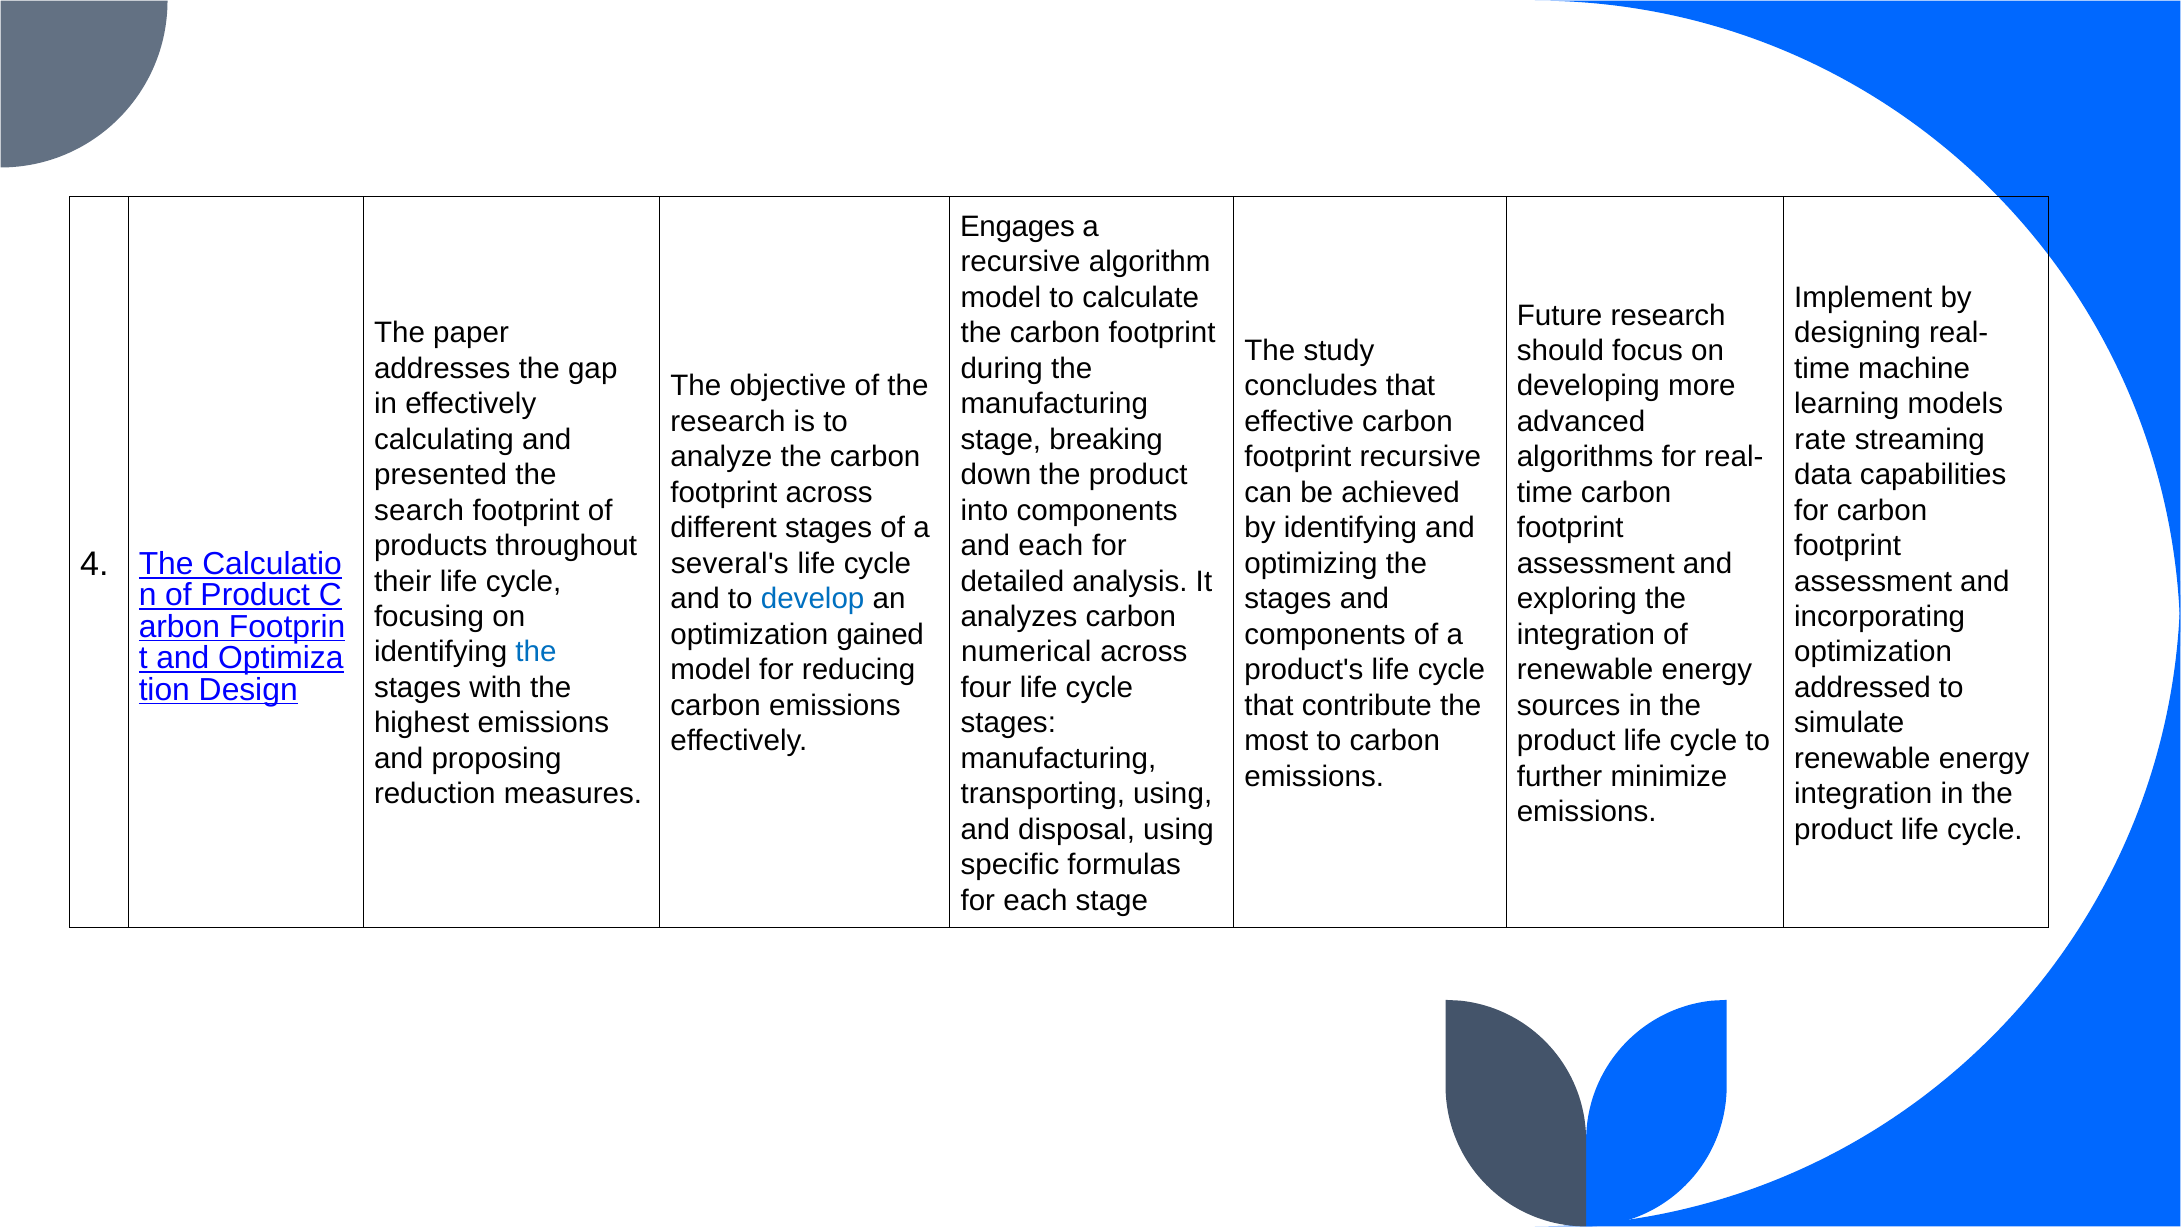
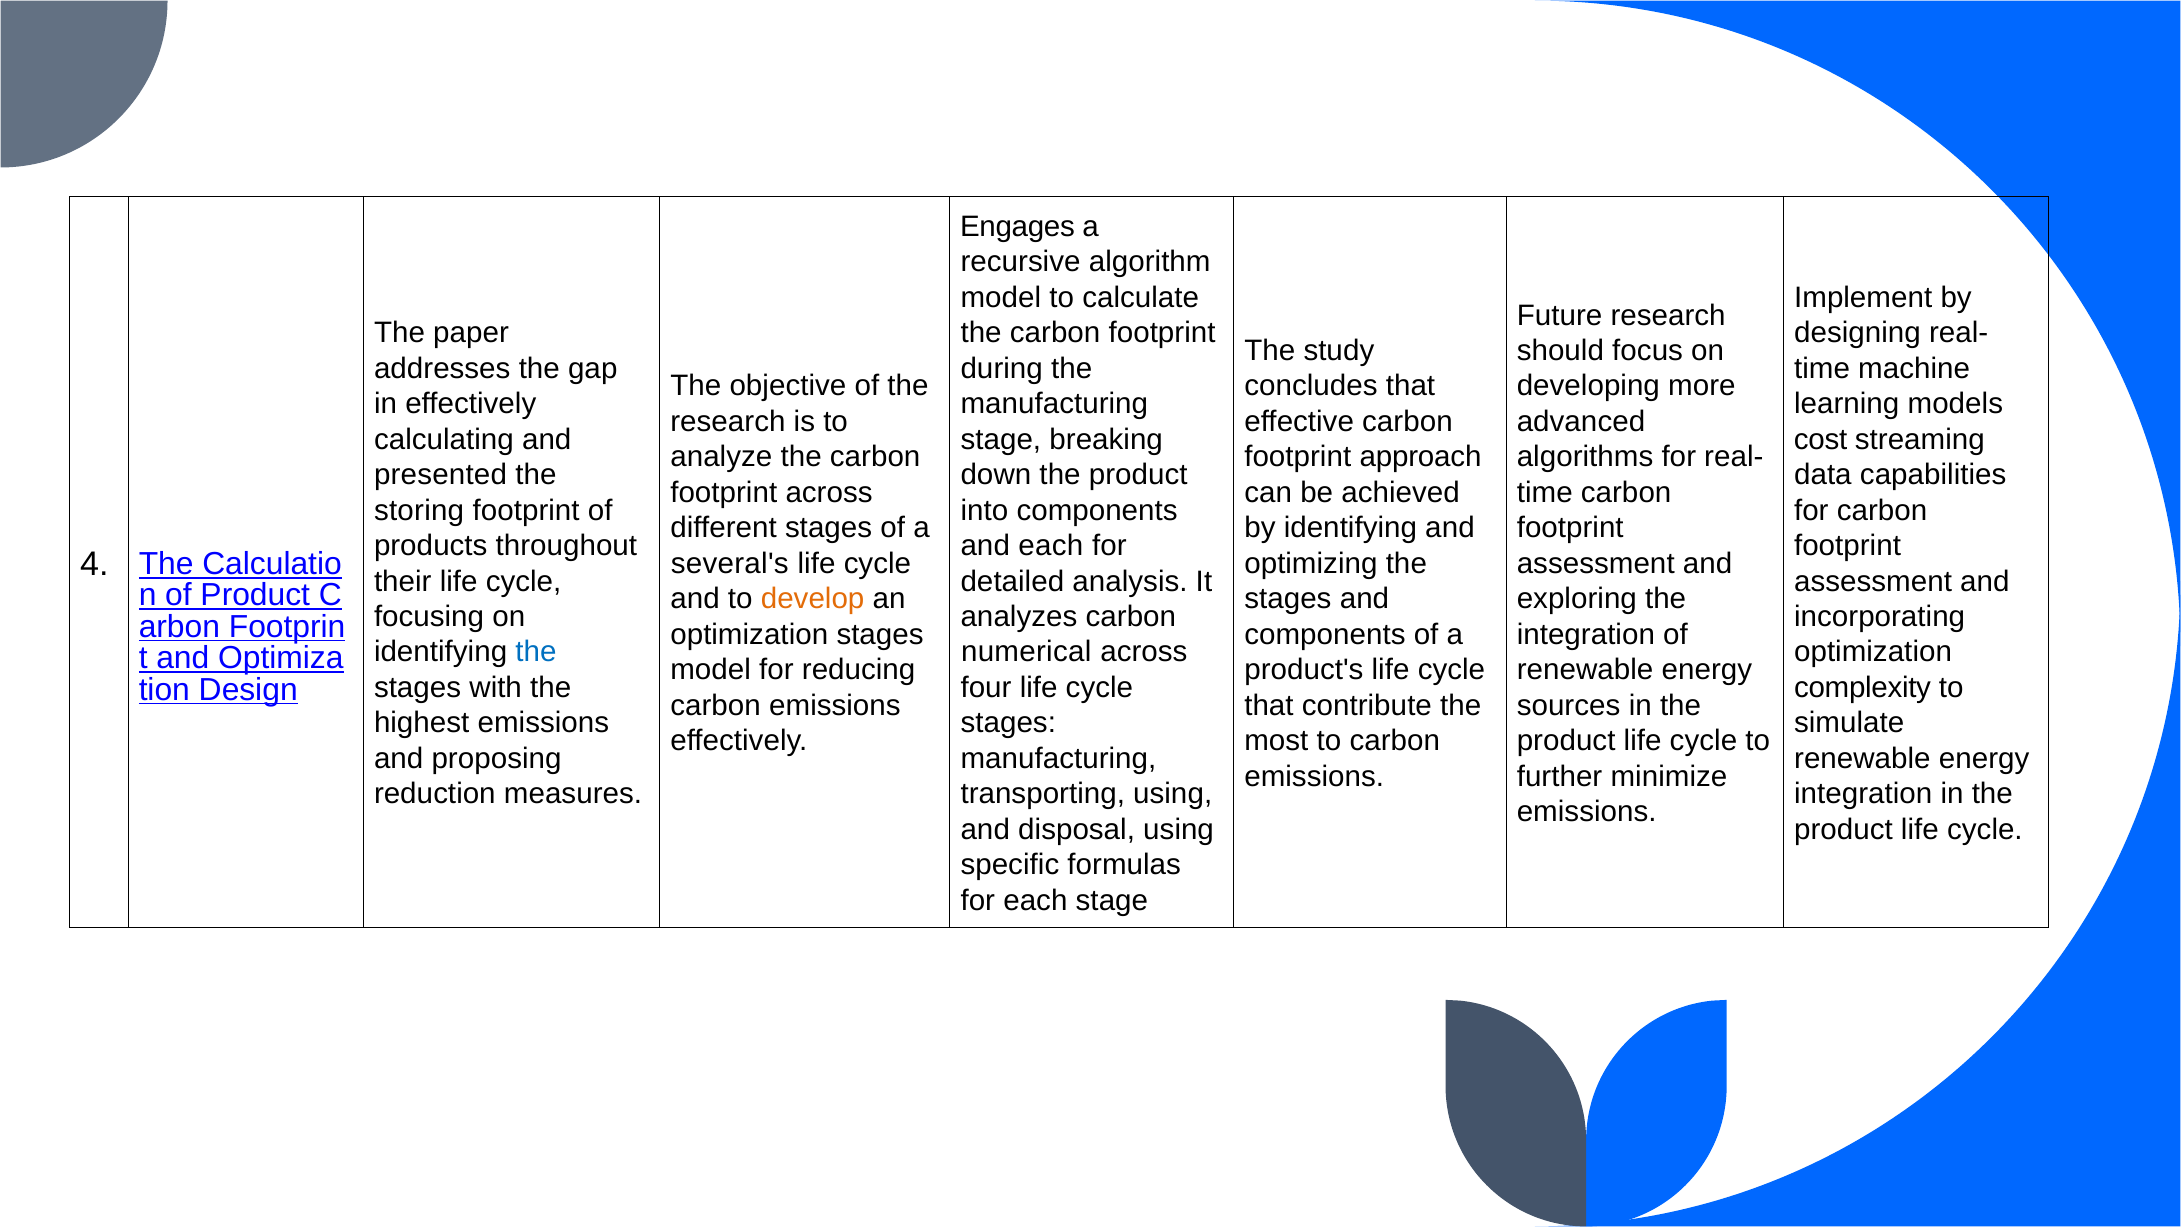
rate: rate -> cost
footprint recursive: recursive -> approach
search: search -> storing
develop colour: blue -> orange
optimization gained: gained -> stages
addressed: addressed -> complexity
